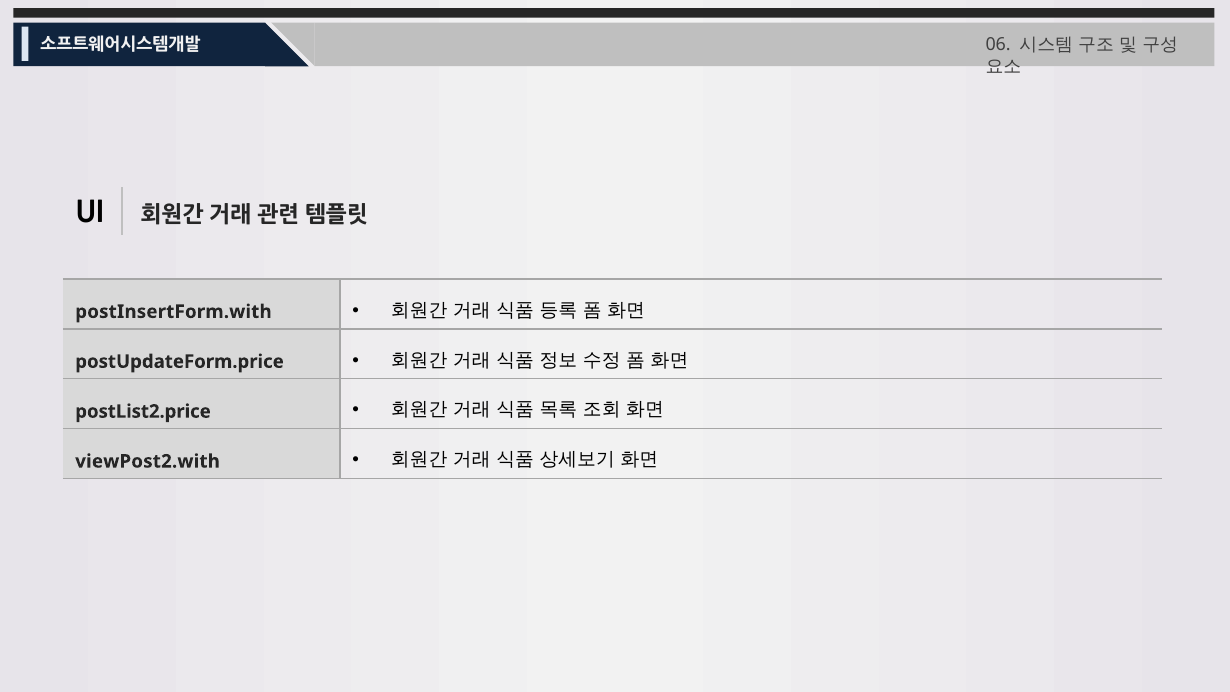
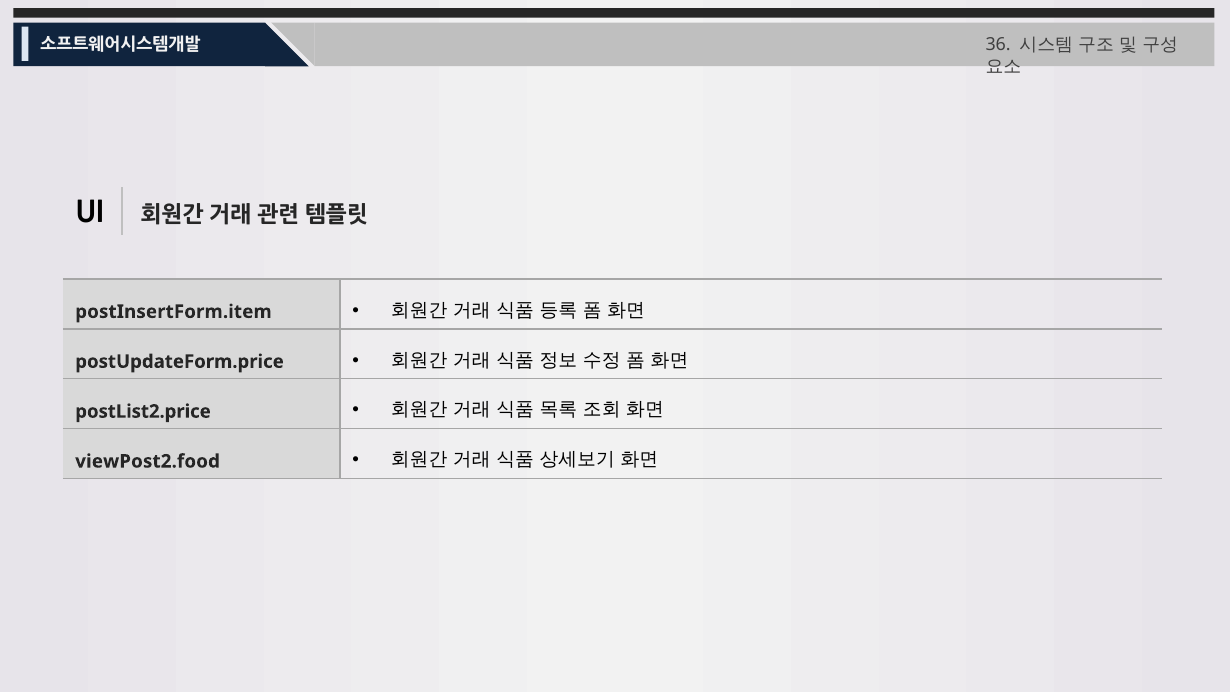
06: 06 -> 36
postInsertForm.with: postInsertForm.with -> postInsertForm.item
viewPost2.with: viewPost2.with -> viewPost2.food
